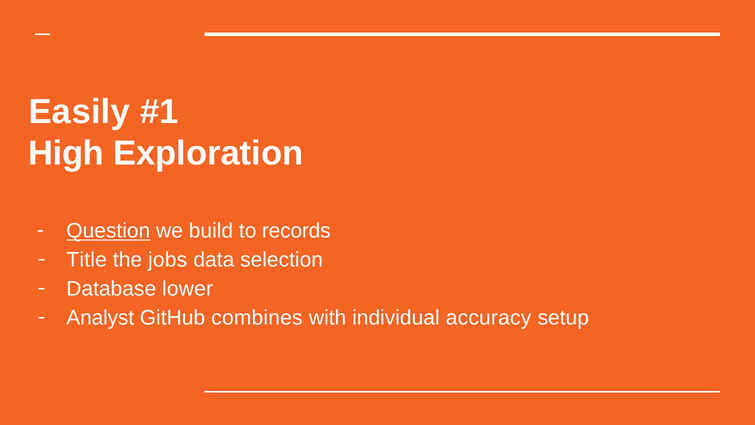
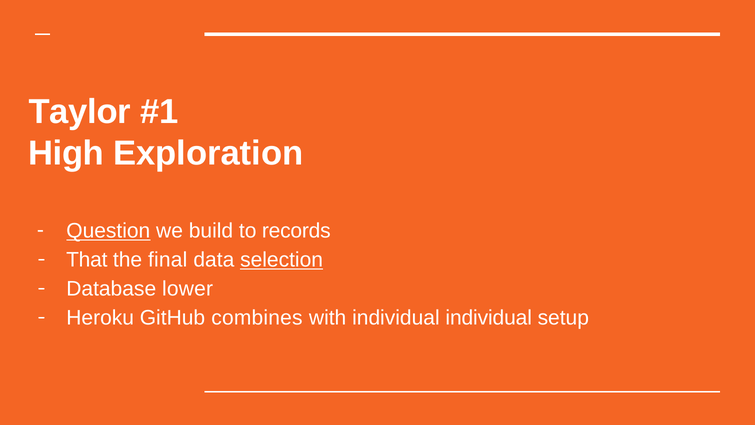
Easily: Easily -> Taylor
Title: Title -> That
jobs: jobs -> final
selection underline: none -> present
Analyst: Analyst -> Heroku
individual accuracy: accuracy -> individual
